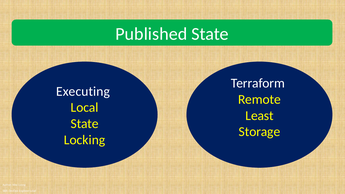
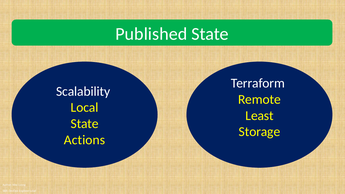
Executing: Executing -> Scalability
Locking: Locking -> Actions
